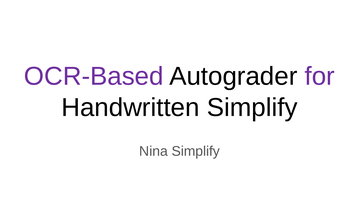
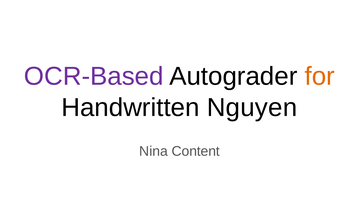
for colour: purple -> orange
Handwritten Simplify: Simplify -> Nguyen
Nina Simplify: Simplify -> Content
